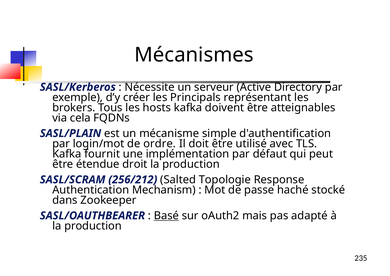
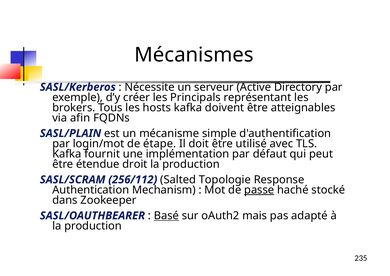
cela: cela -> afin
ordre: ordre -> étape
256/212: 256/212 -> 256/112
passe underline: none -> present
